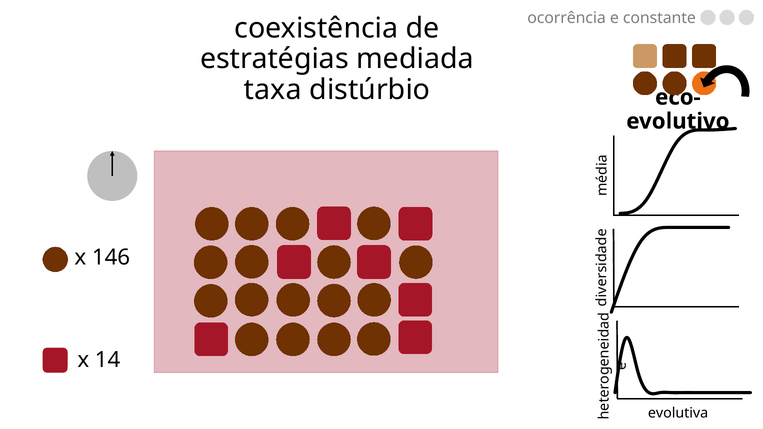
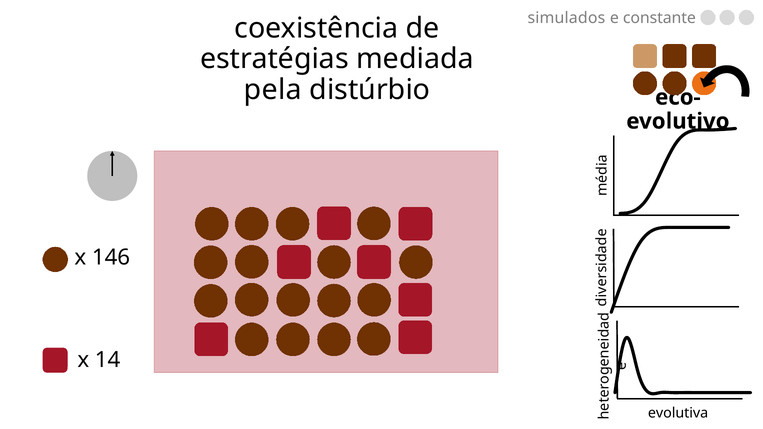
ocorrência: ocorrência -> simulados
taxa: taxa -> pela
